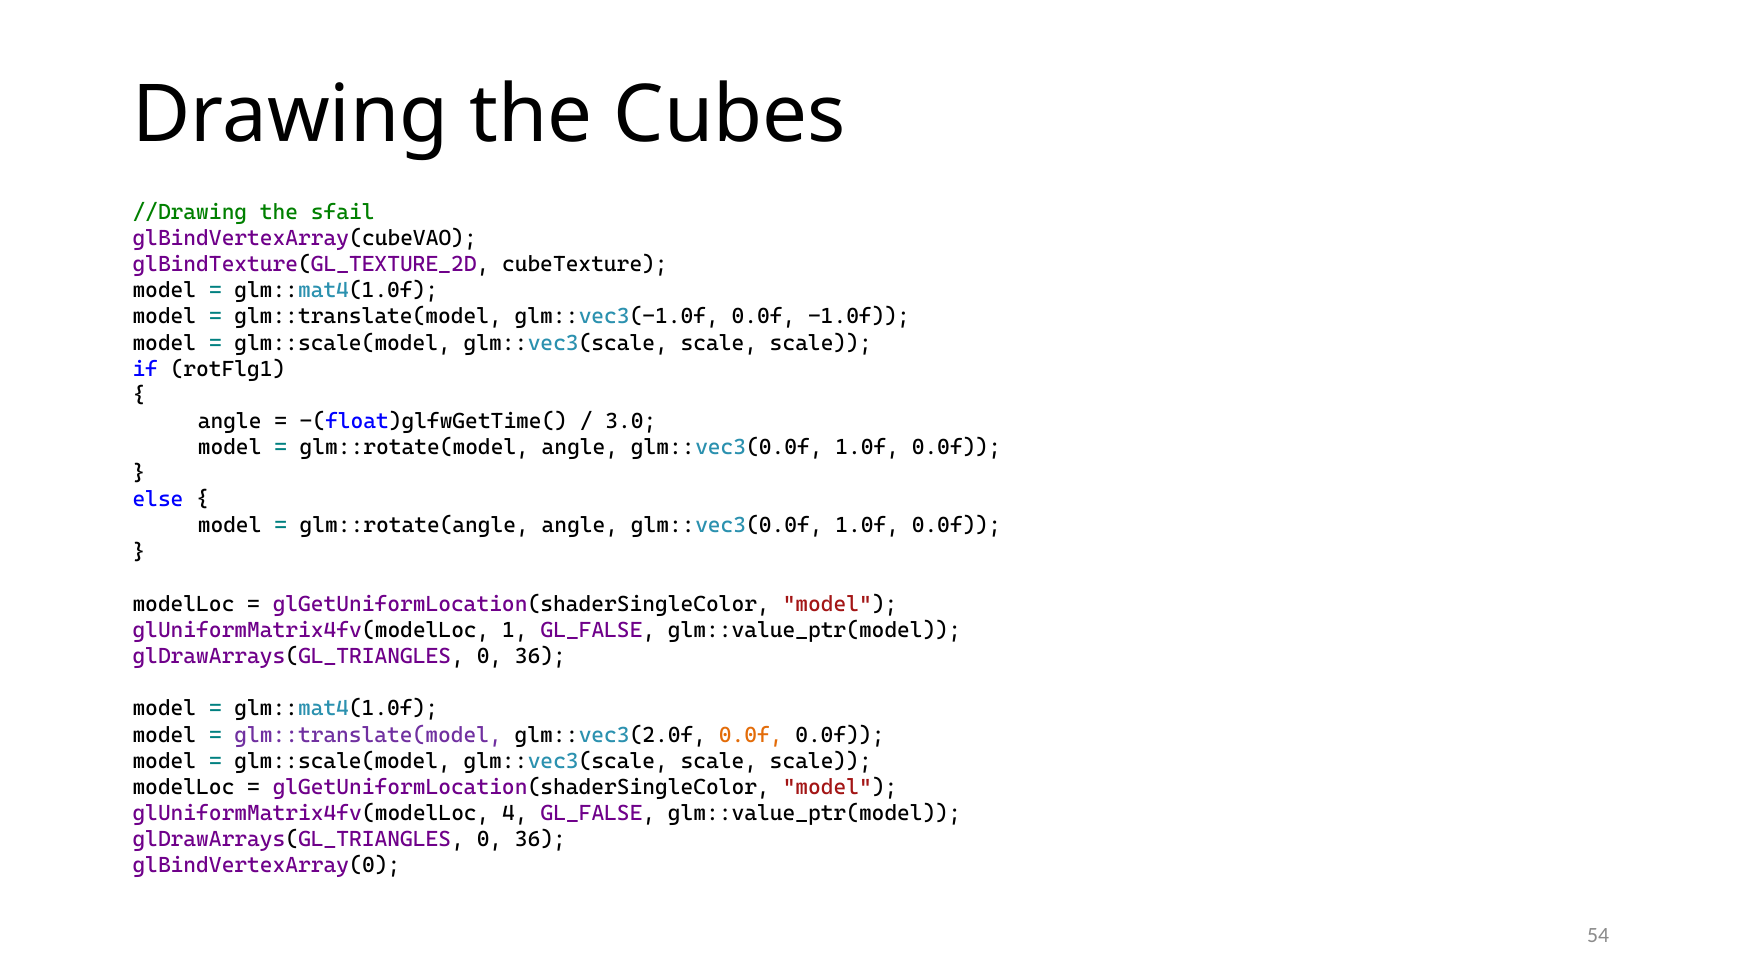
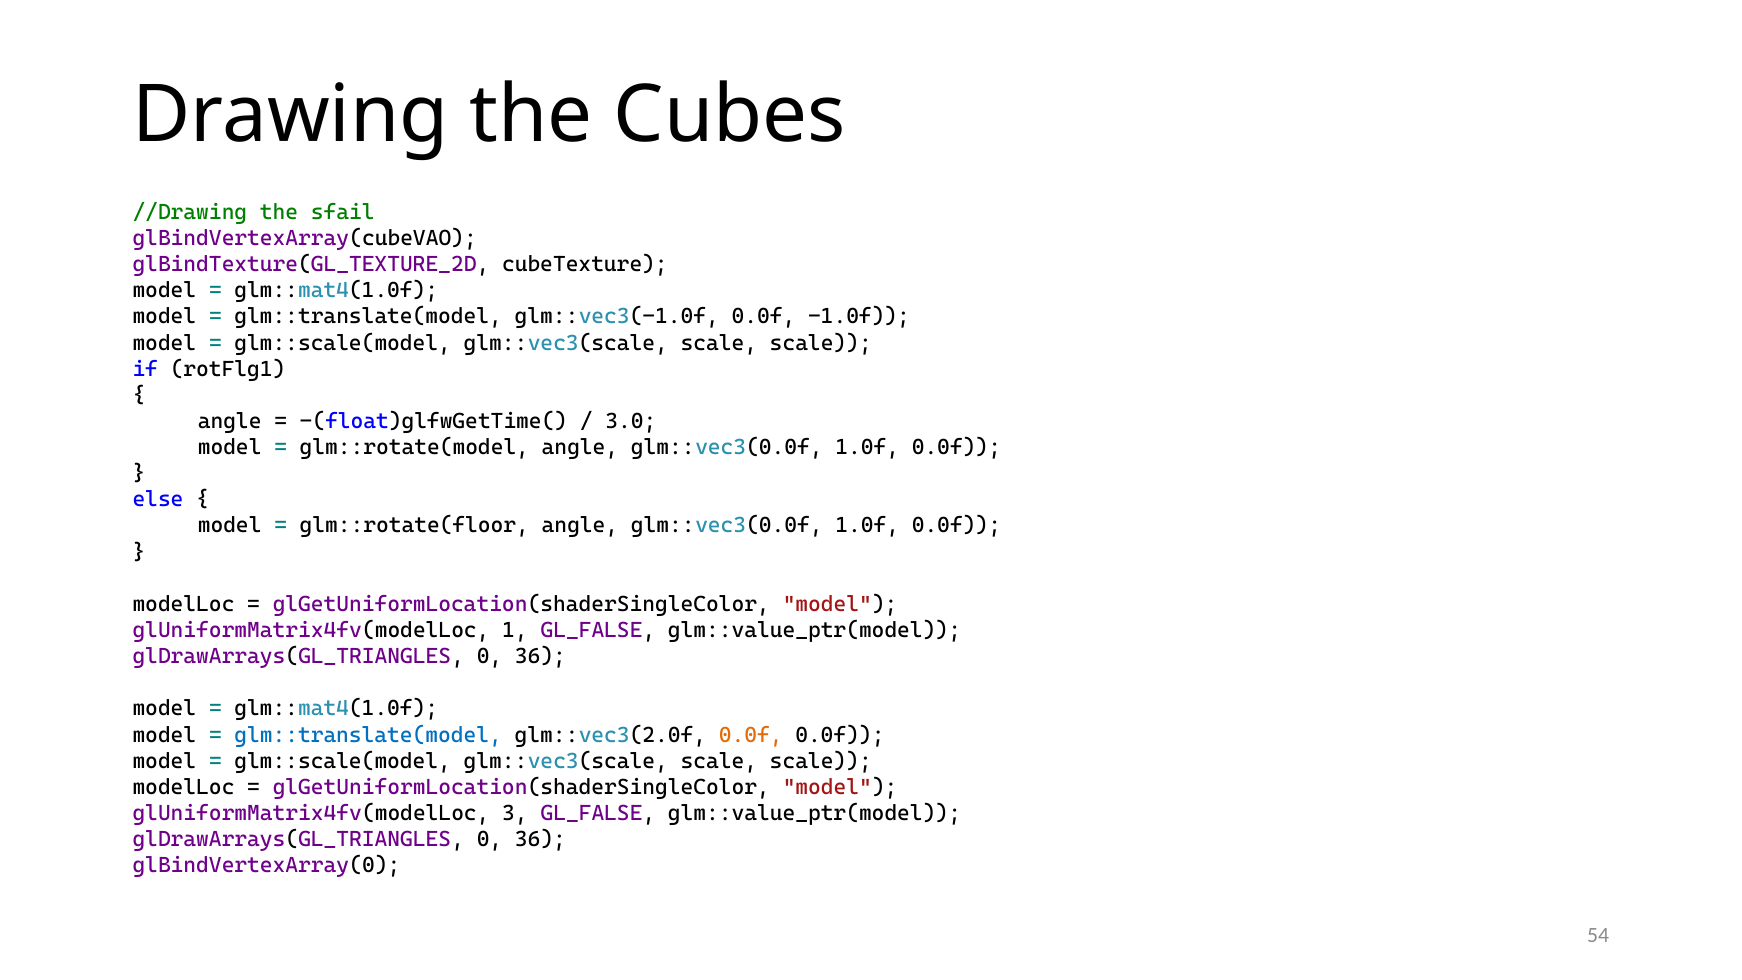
glm::rotate(angle: glm::rotate(angle -> glm::rotate(floor
glm::translate(model at (368, 735) colour: purple -> blue
4: 4 -> 3
